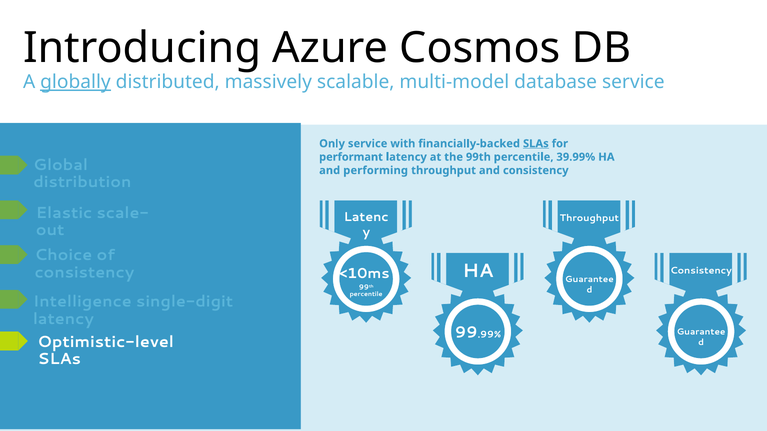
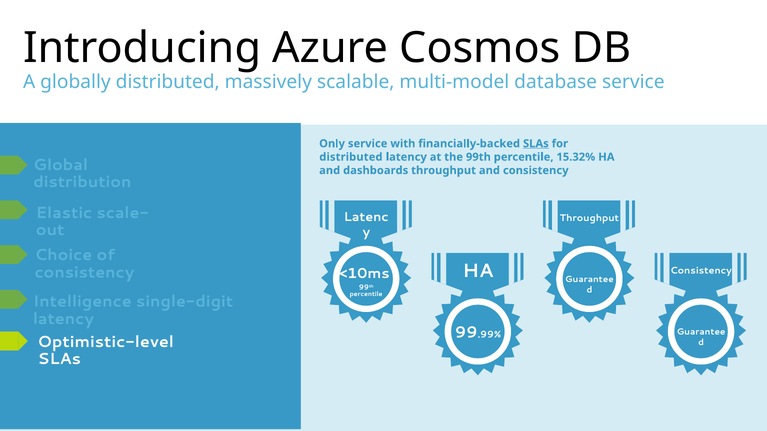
globally underline: present -> none
performant at (351, 157): performant -> distributed
39.99%: 39.99% -> 15.32%
performing: performing -> dashboards
